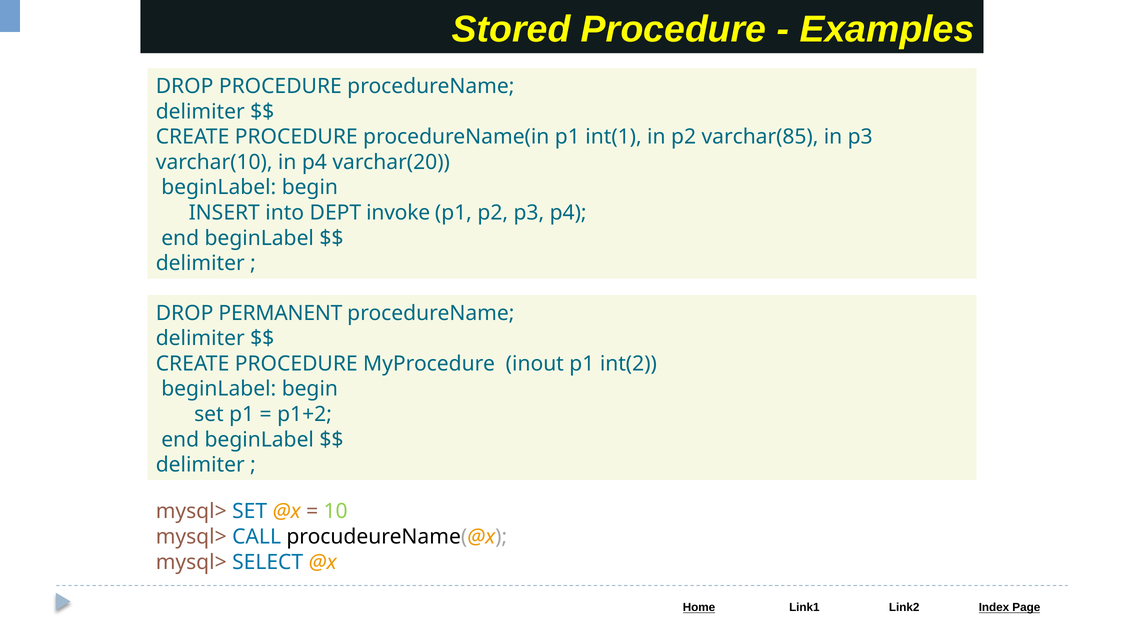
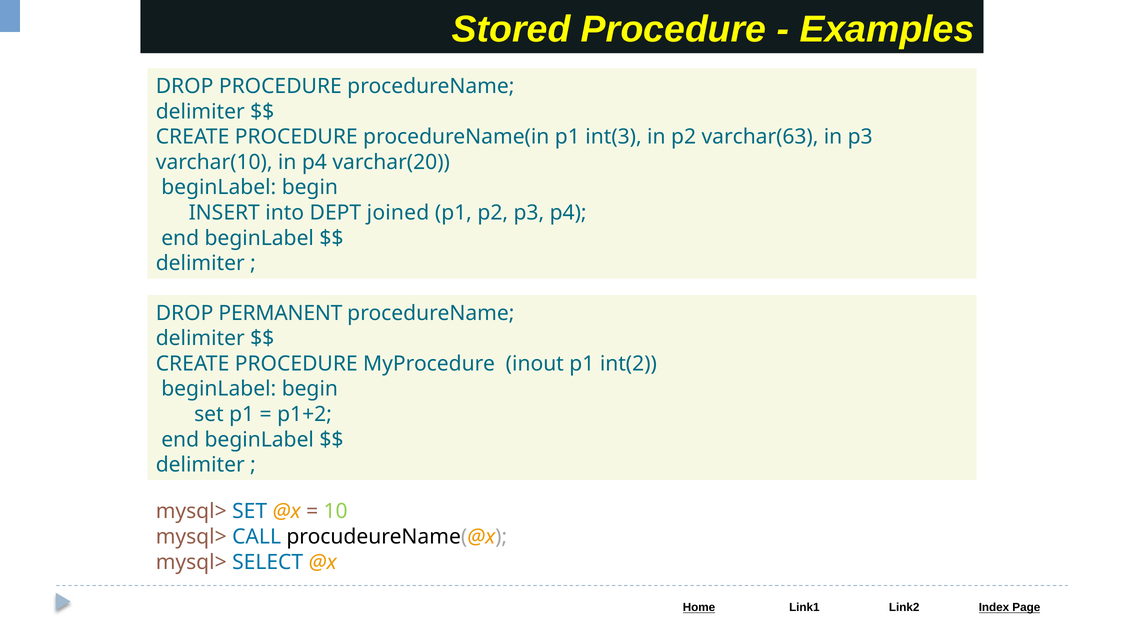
int(1: int(1 -> int(3
varchar(85: varchar(85 -> varchar(63
invoke: invoke -> joined
